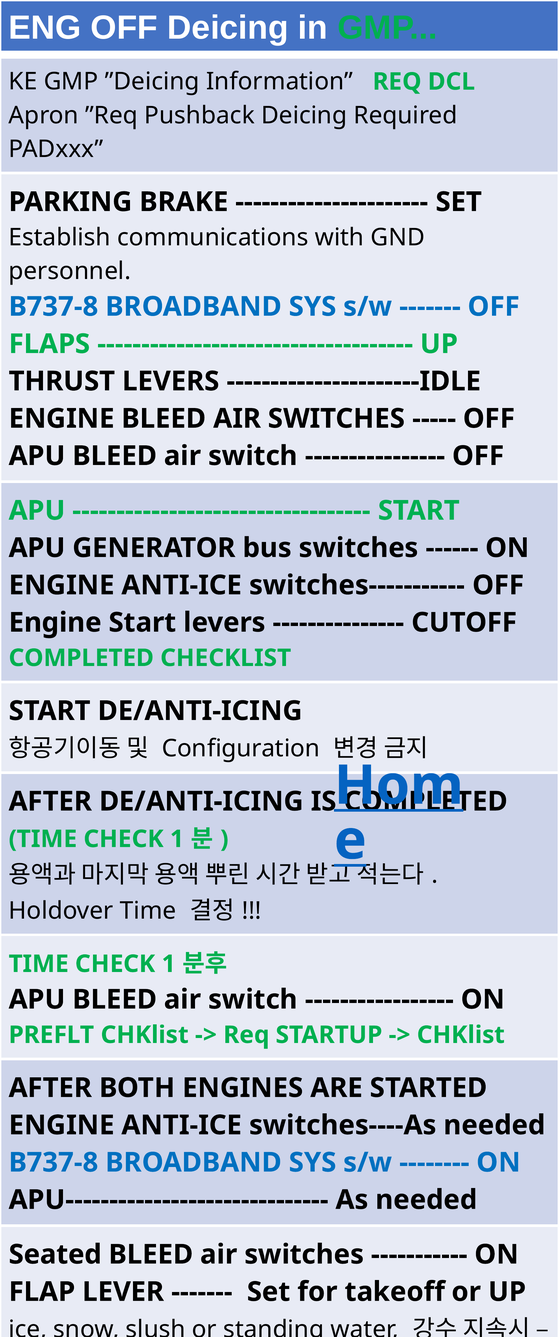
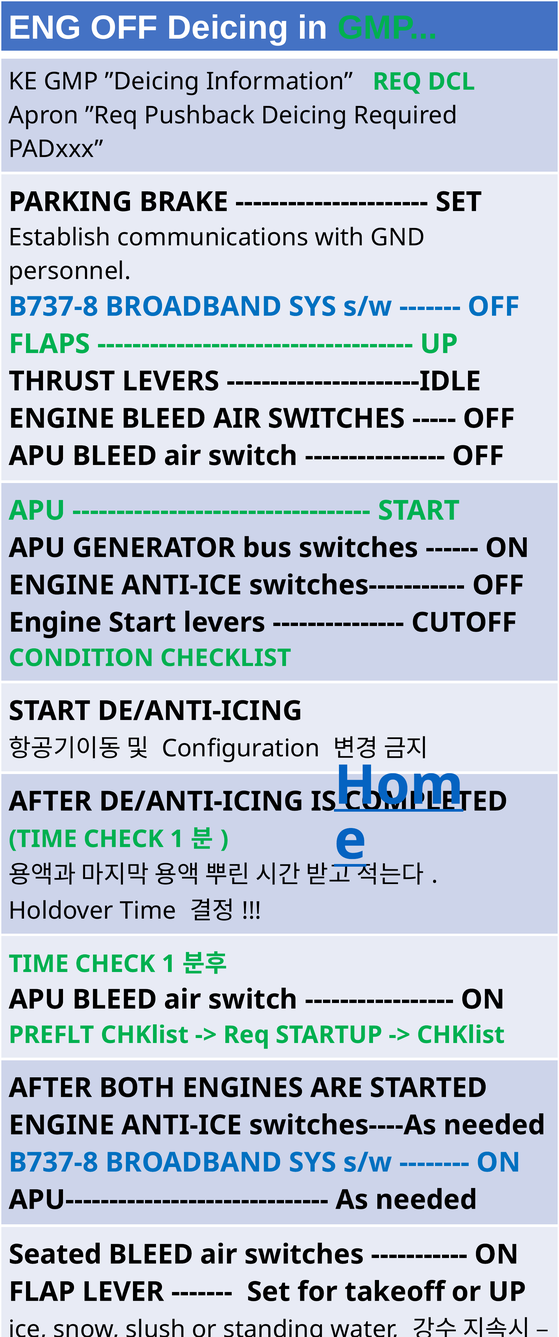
COMPLETED at (81, 658): COMPLETED -> CONDITION
